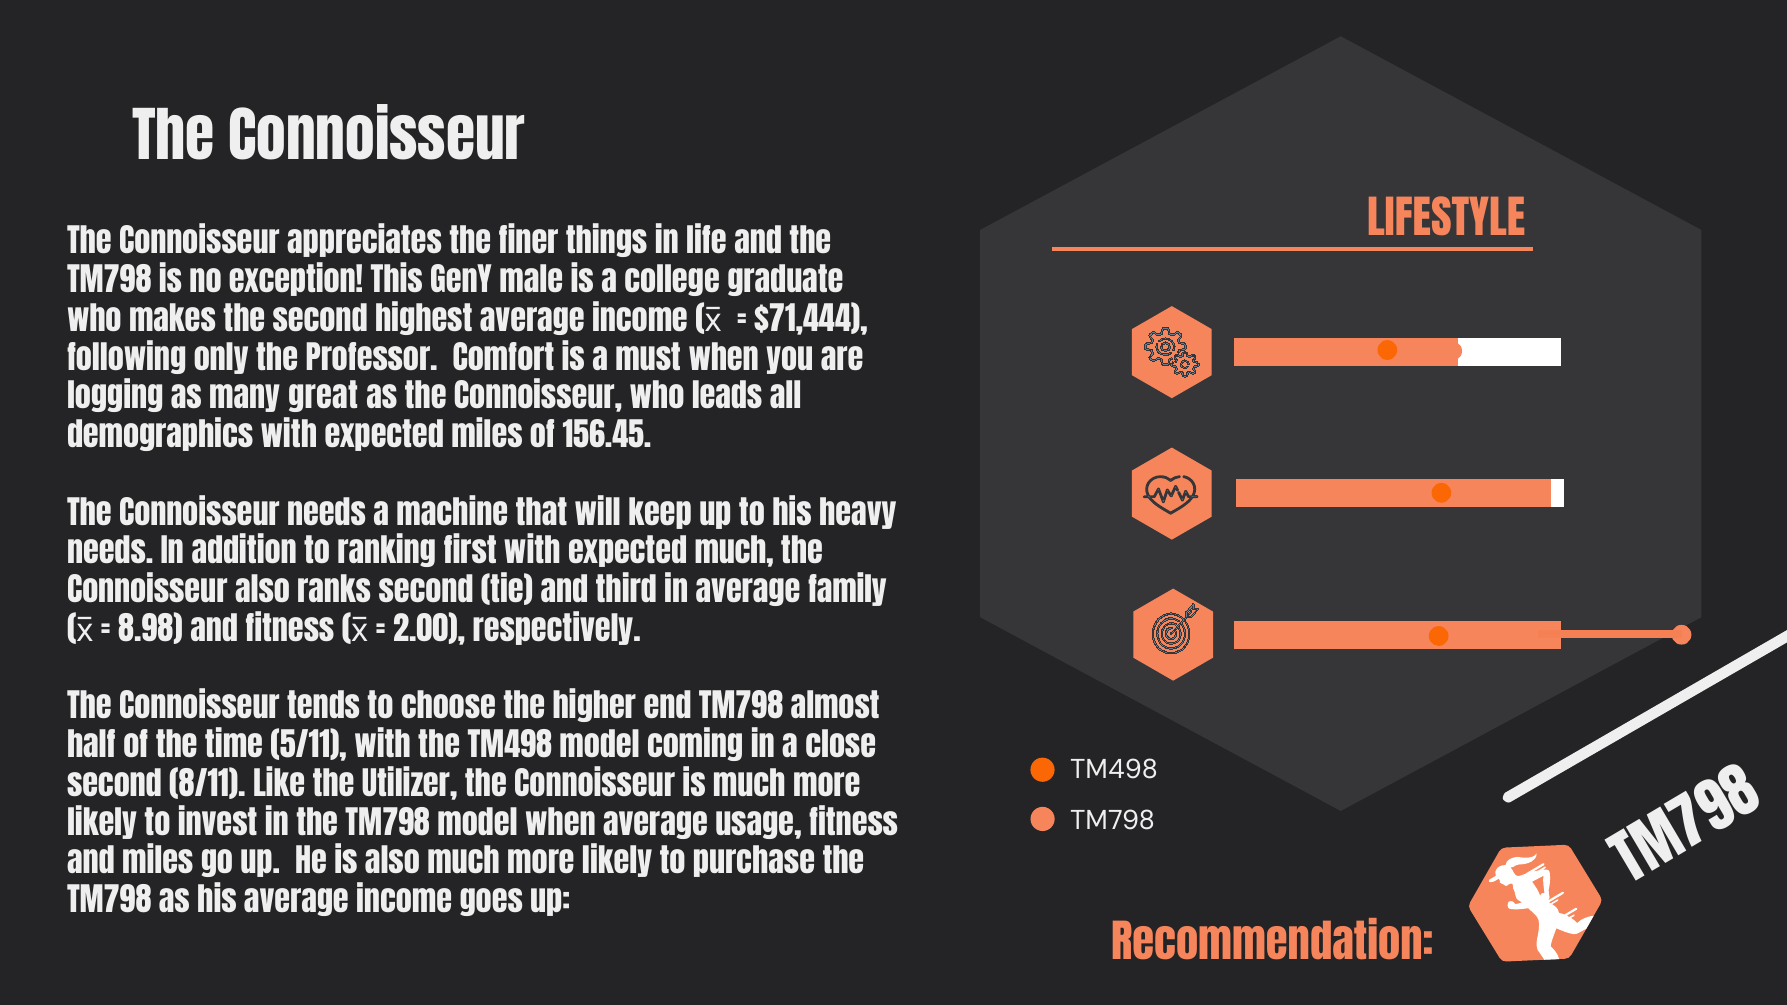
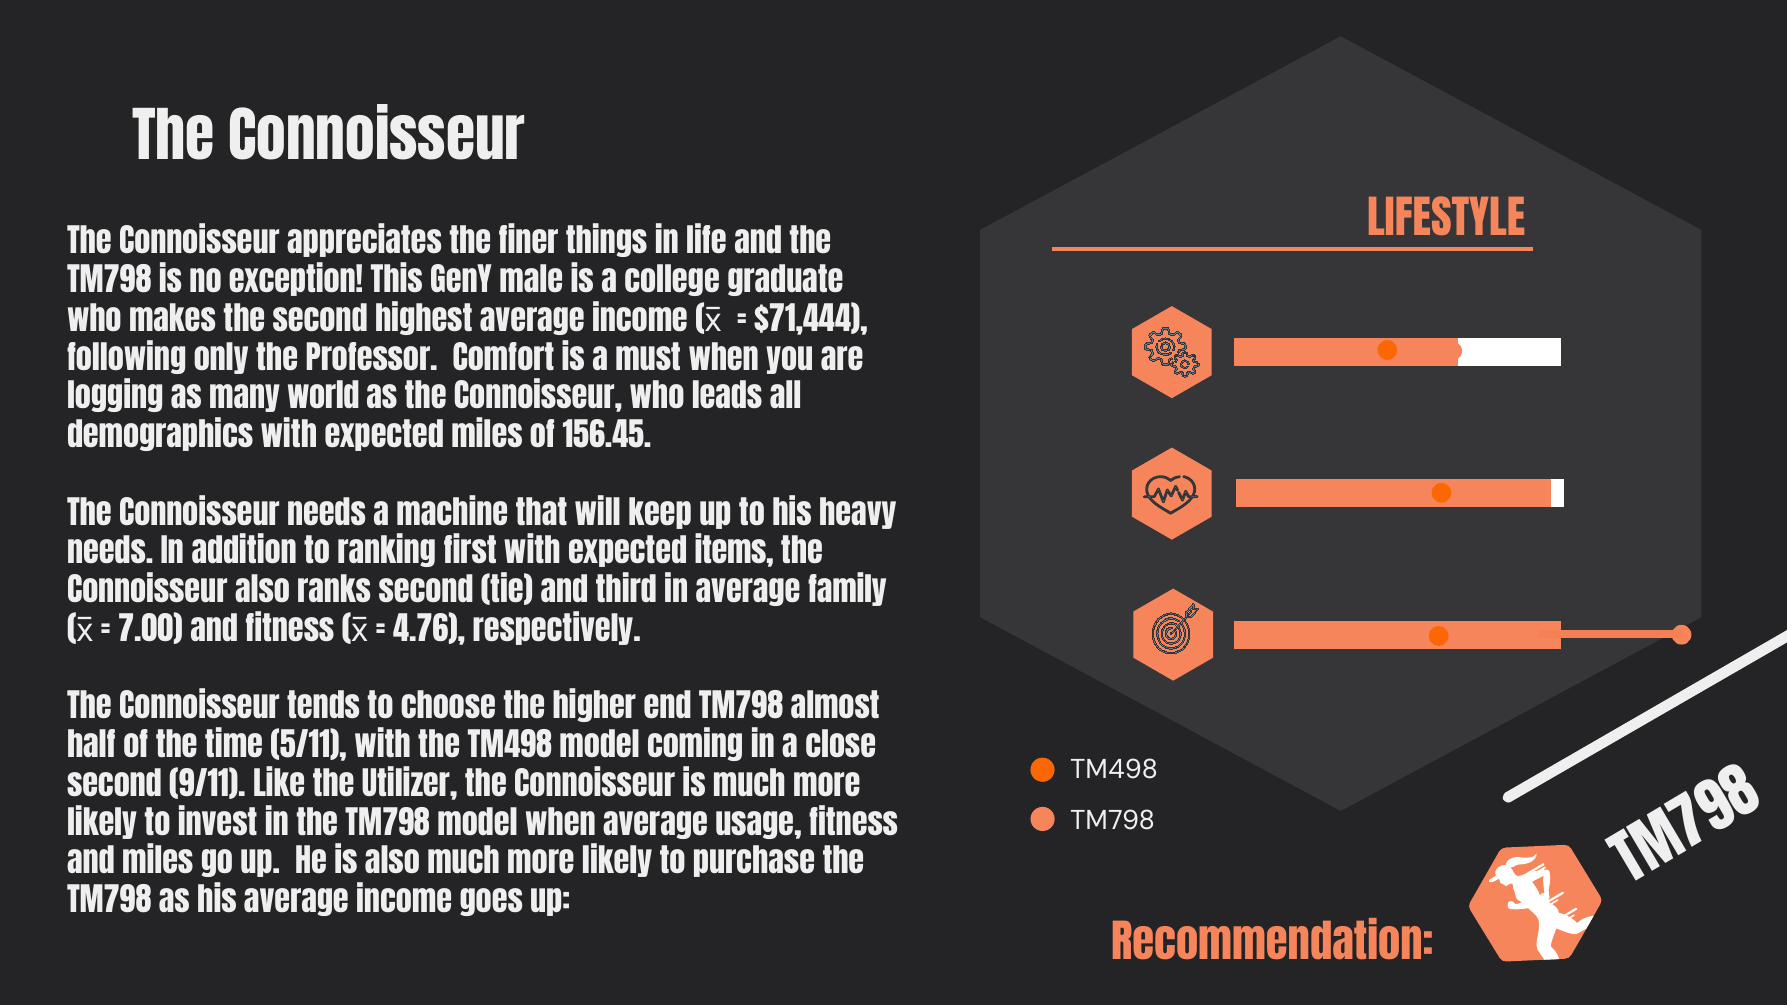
great: great -> world
expected much: much -> items
8.98: 8.98 -> 7.00
2.00: 2.00 -> 4.76
8/11: 8/11 -> 9/11
